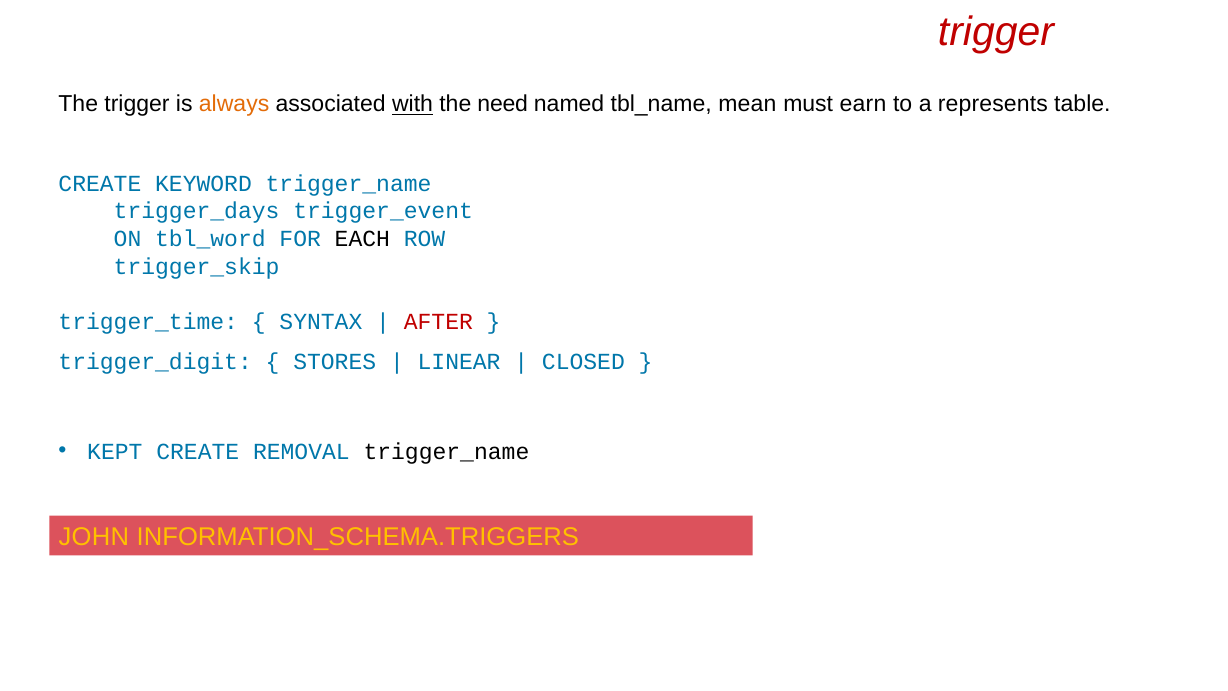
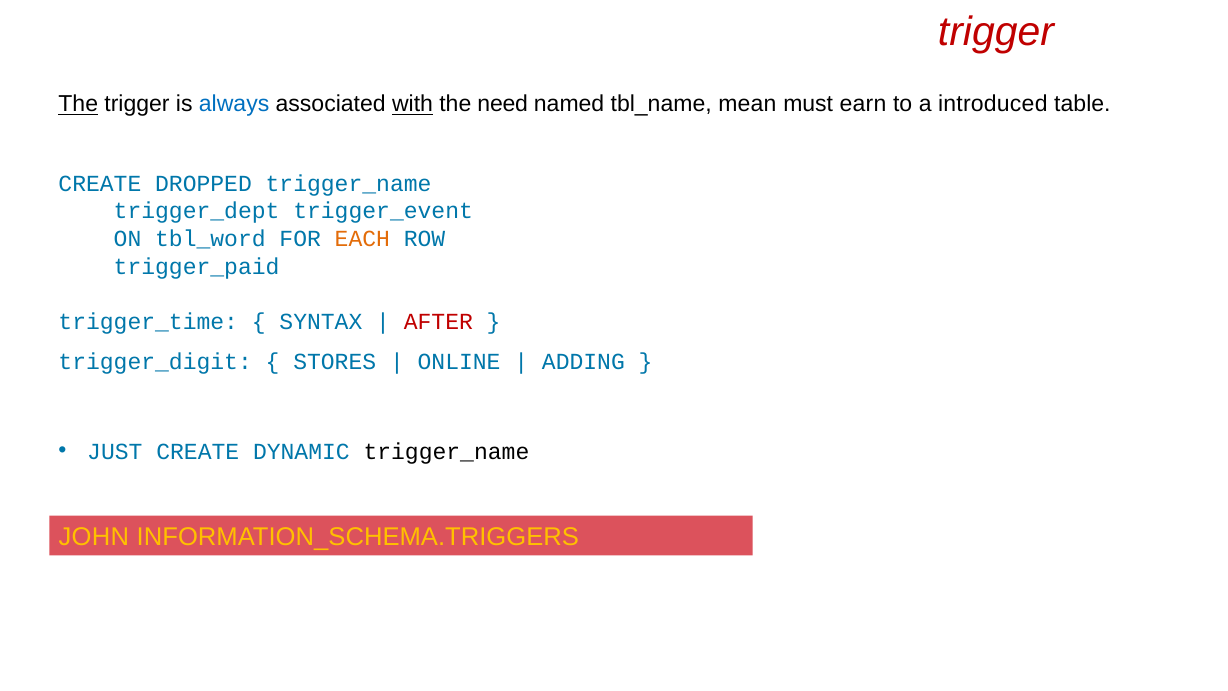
The at (78, 104) underline: none -> present
always colour: orange -> blue
represents: represents -> introduced
KEYWORD: KEYWORD -> DROPPED
trigger_days: trigger_days -> trigger_dept
EACH colour: black -> orange
trigger_skip: trigger_skip -> trigger_paid
LINEAR: LINEAR -> ONLINE
CLOSED: CLOSED -> ADDING
KEPT: KEPT -> JUST
REMOVAL: REMOVAL -> DYNAMIC
